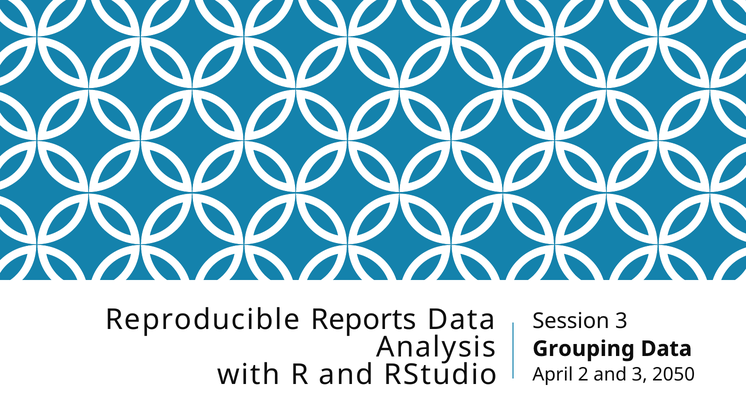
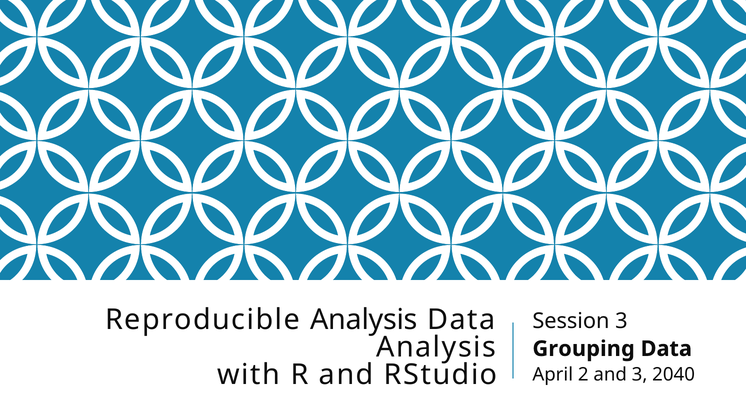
Reproducible Reports: Reports -> Analysis
2050: 2050 -> 2040
